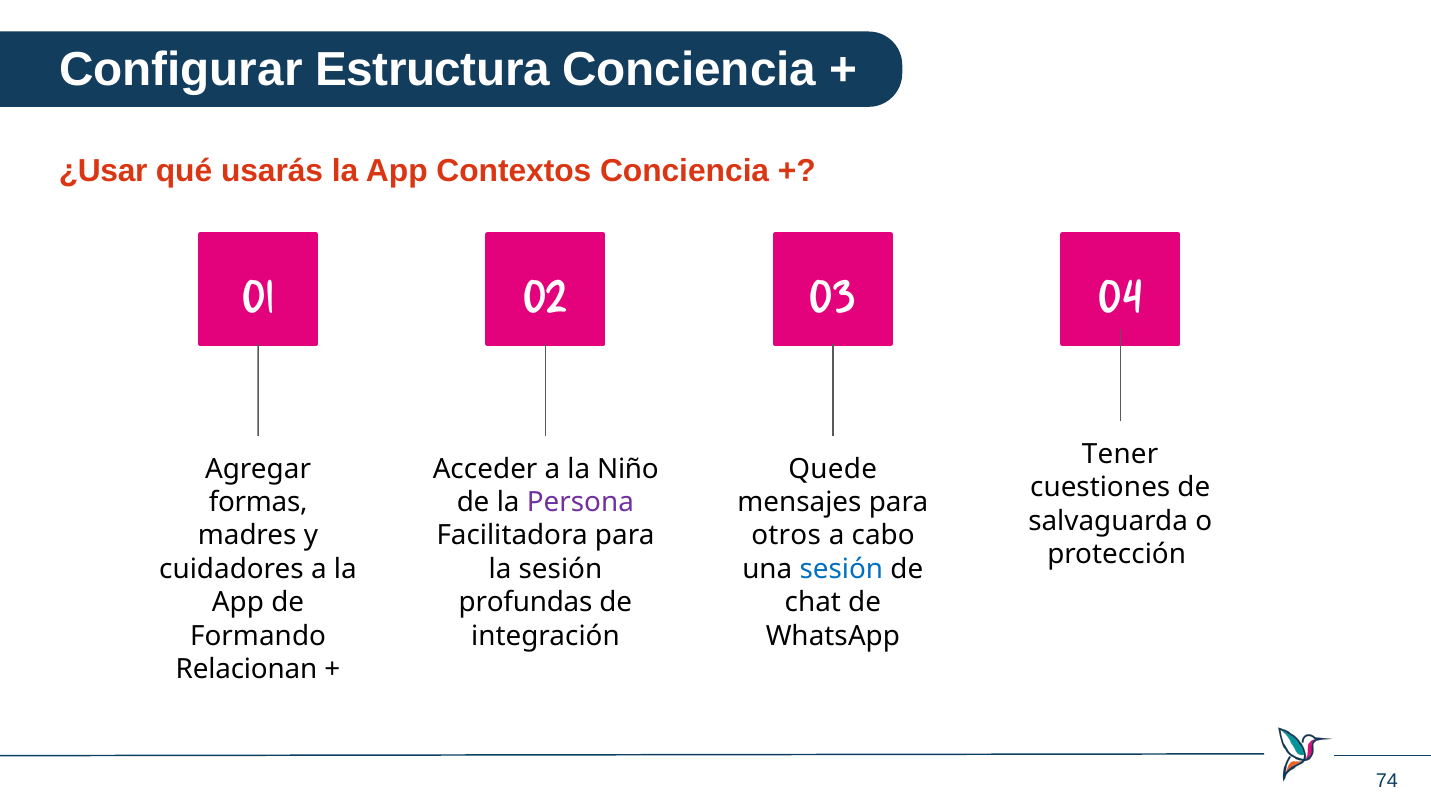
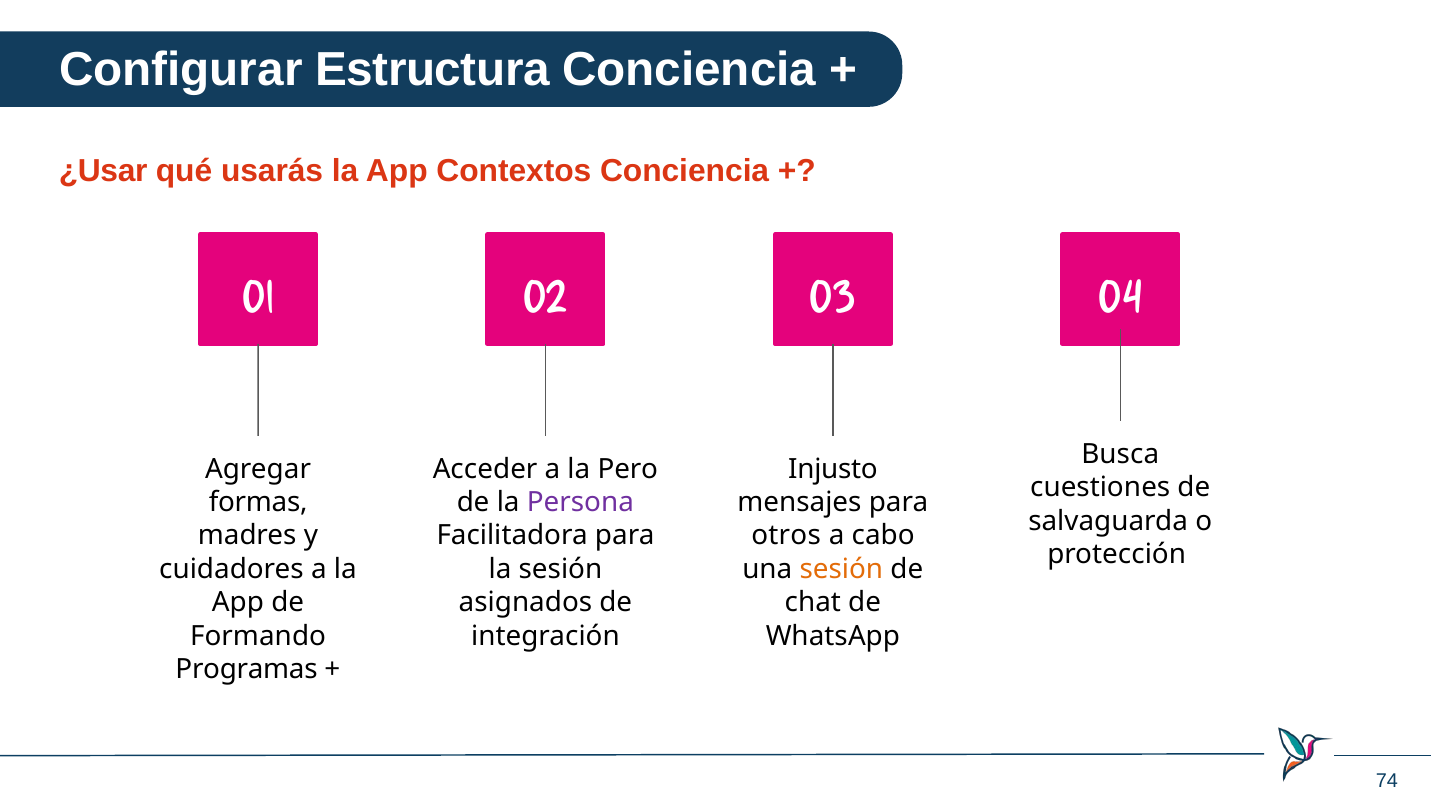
Tener: Tener -> Busca
Niño: Niño -> Pero
Quede: Quede -> Injusto
sesión at (841, 569) colour: blue -> orange
profundas: profundas -> asignados
Relacionan: Relacionan -> Programas
